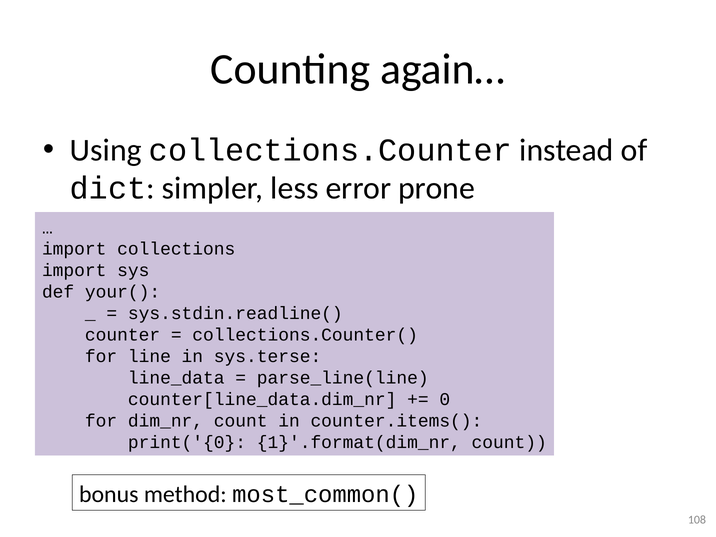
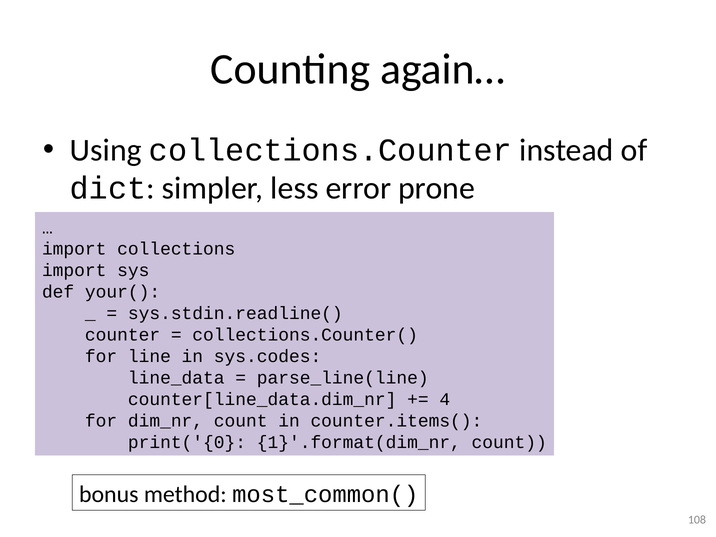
sys.terse: sys.terse -> sys.codes
0: 0 -> 4
